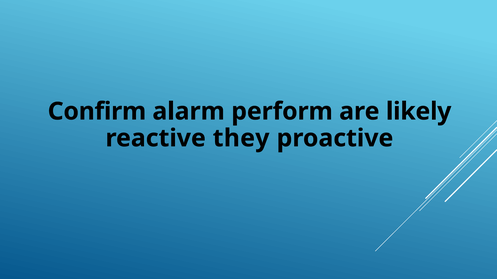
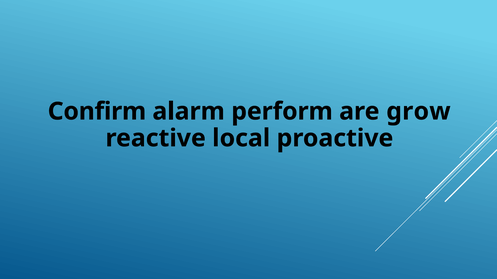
likely: likely -> grow
they: they -> local
